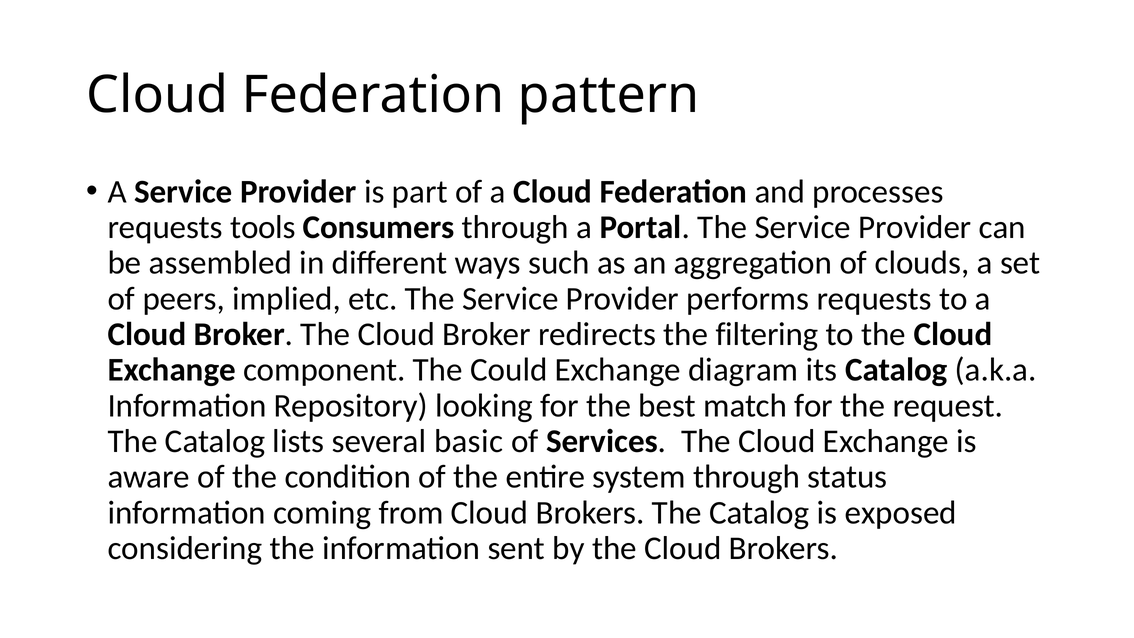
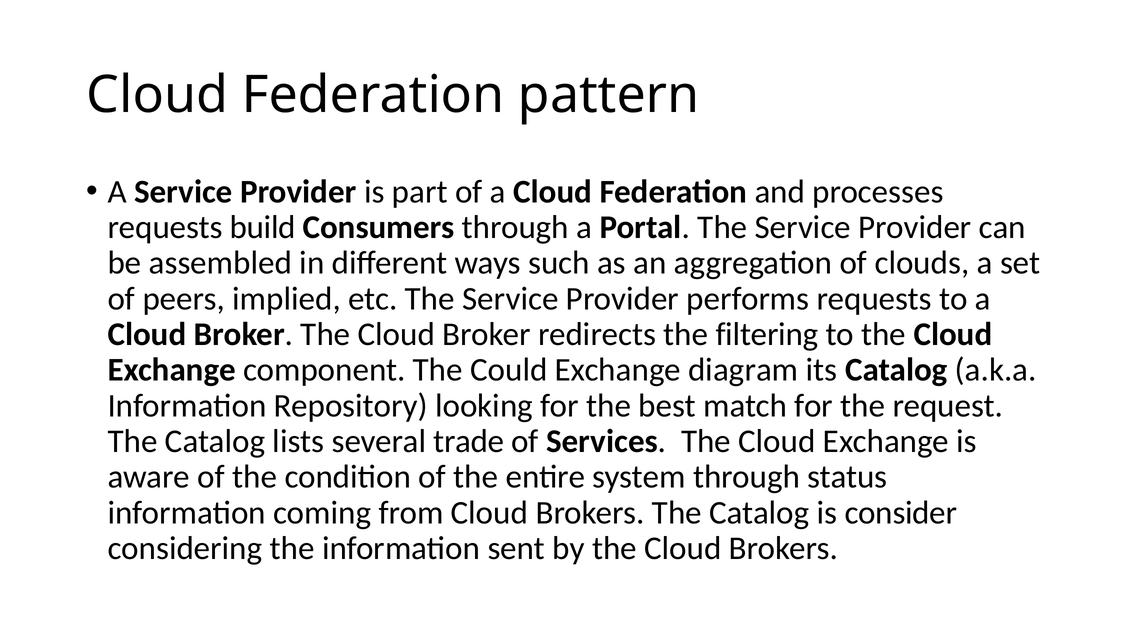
tools: tools -> build
basic: basic -> trade
exposed: exposed -> consider
